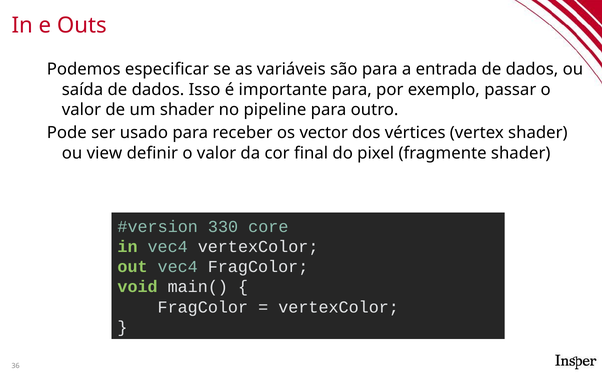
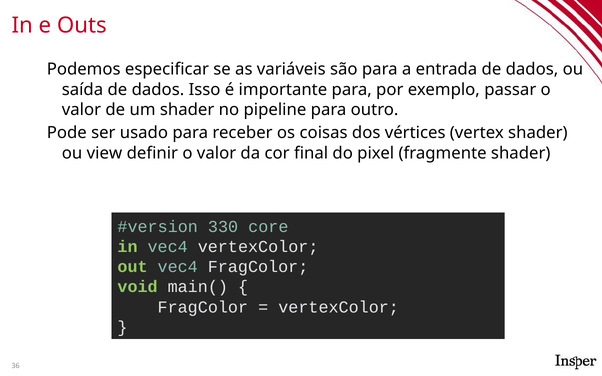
vector: vector -> coisas
